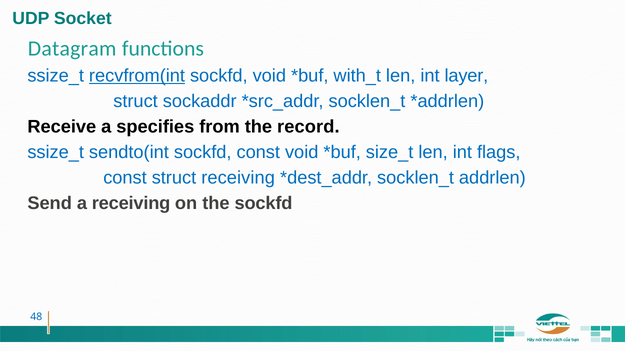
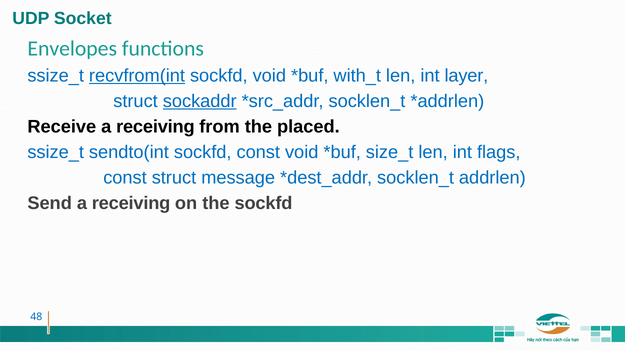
Datagram: Datagram -> Envelopes
sockaddr underline: none -> present
Receive a specifies: specifies -> receiving
record: record -> placed
struct receiving: receiving -> message
